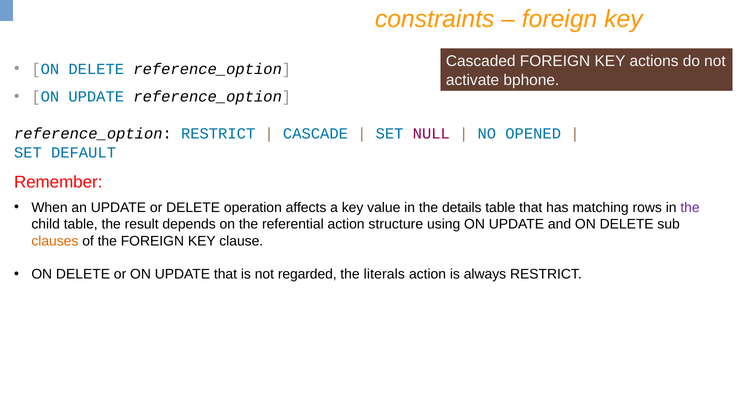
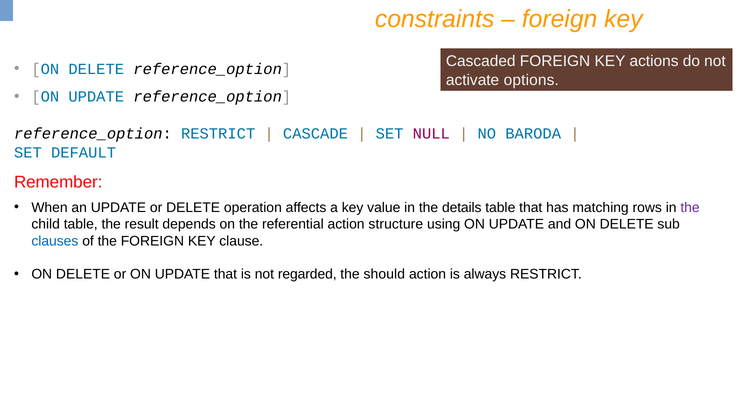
bphone: bphone -> options
OPENED: OPENED -> BARODA
clauses colour: orange -> blue
literals: literals -> should
